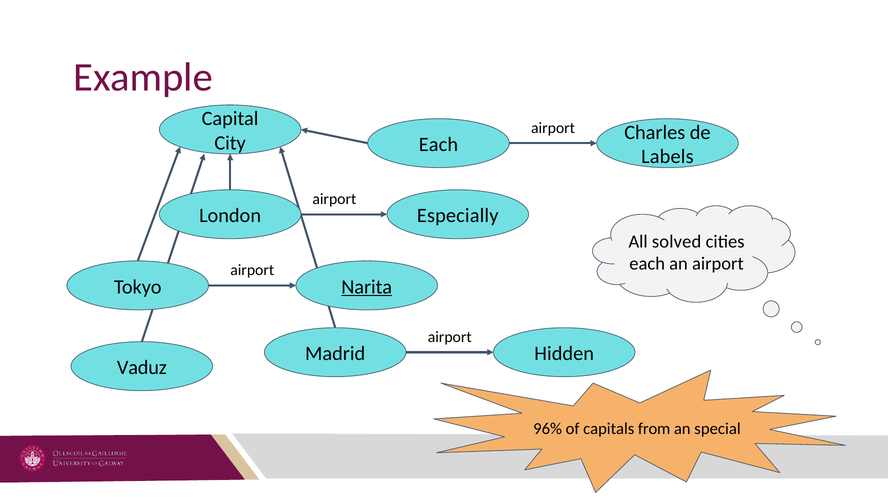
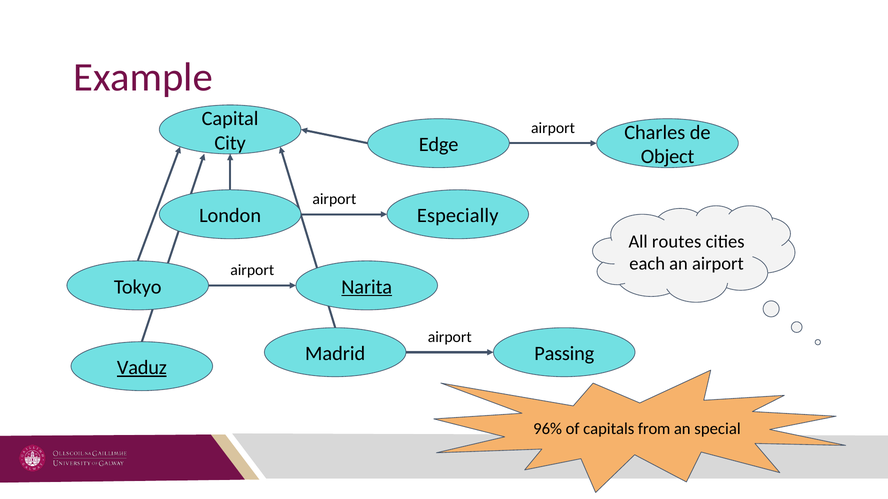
Each at (438, 145): Each -> Edge
Labels: Labels -> Object
solved: solved -> routes
Hidden: Hidden -> Passing
Vaduz underline: none -> present
